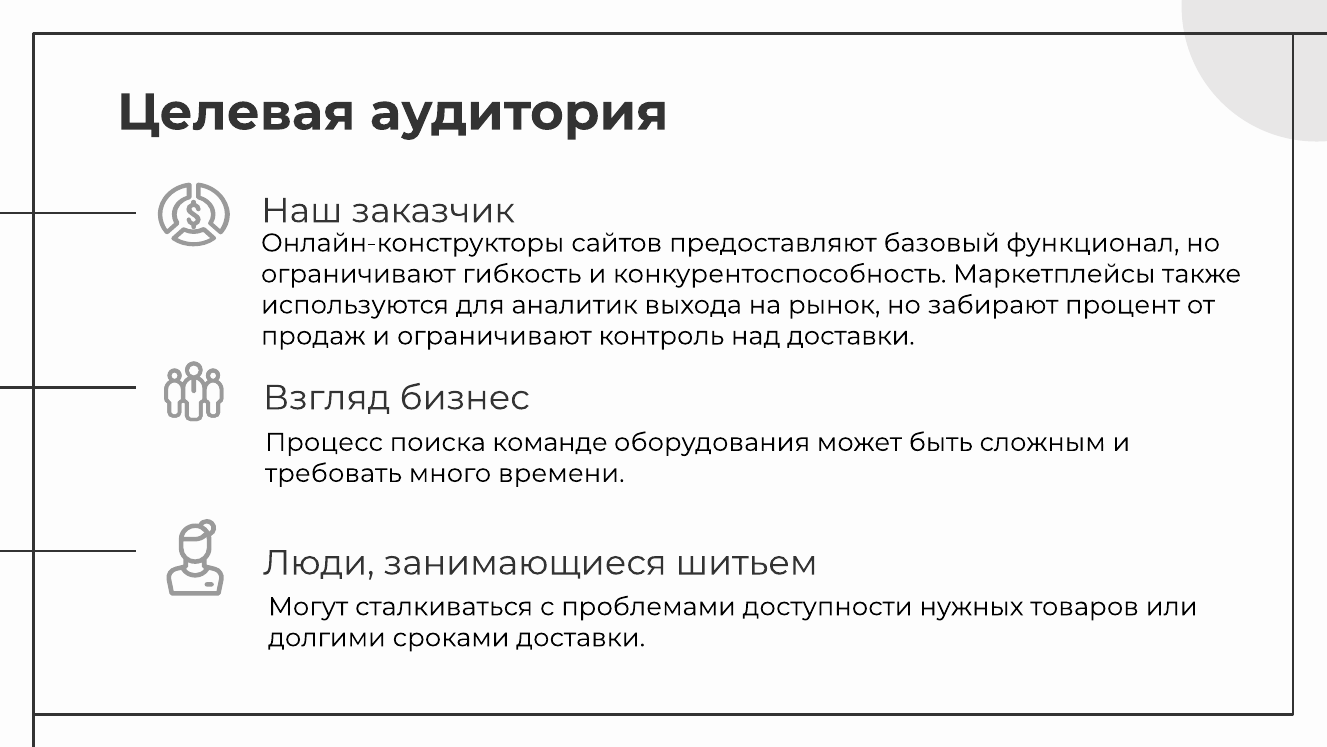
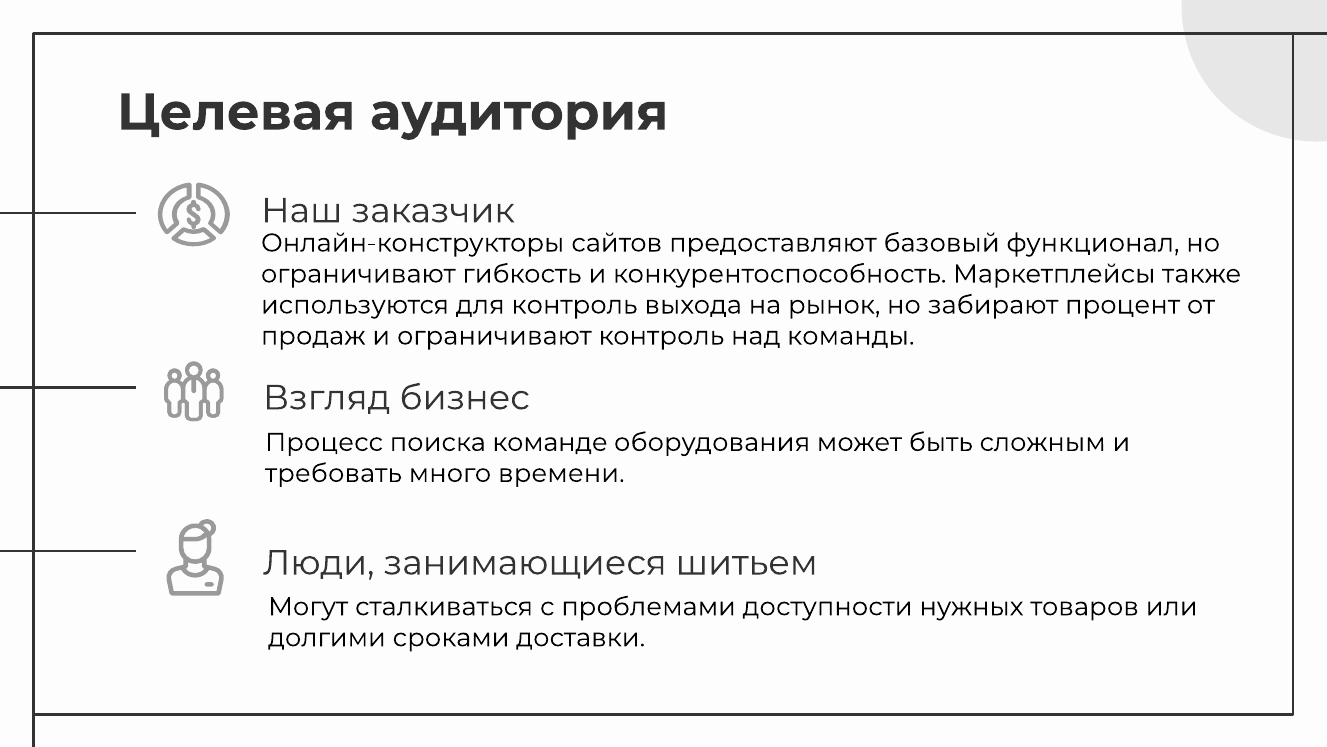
для аналитик: аналитик -> контроль
над доставки: доставки -> команды
